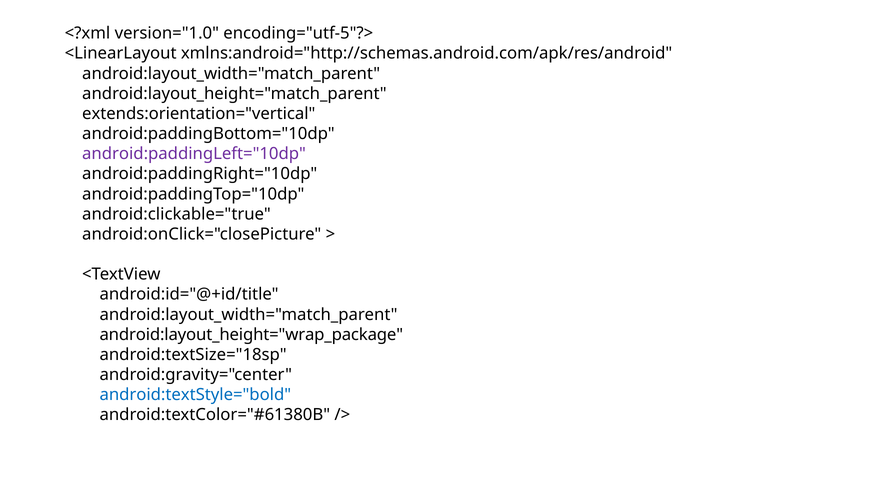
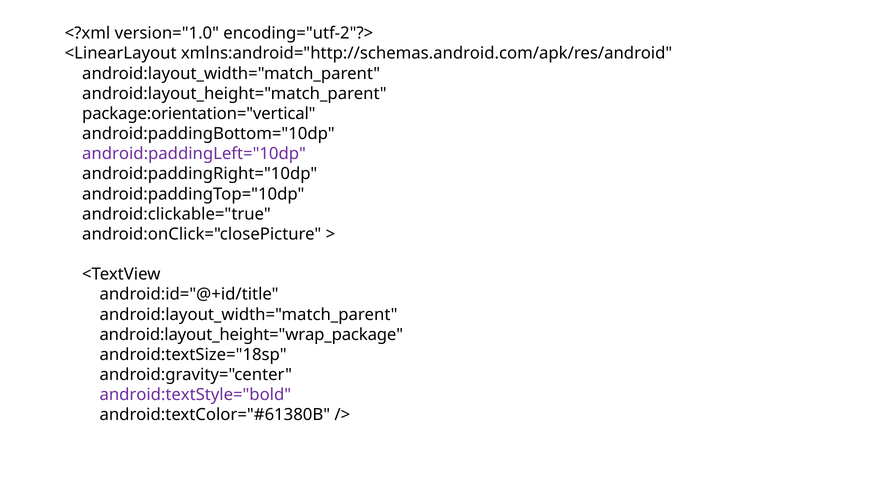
encoding="utf-5"?>: encoding="utf-5"?> -> encoding="utf-2"?>
extends:orientation="vertical: extends:orientation="vertical -> package:orientation="vertical
android:textStyle="bold colour: blue -> purple
